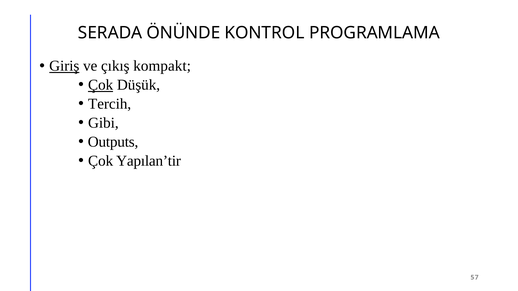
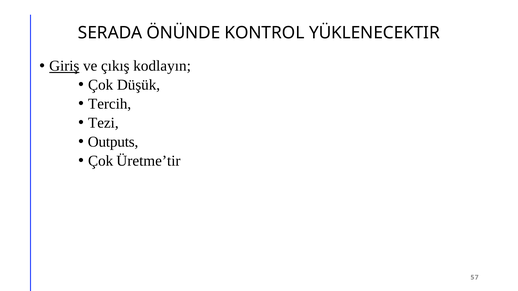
PROGRAMLAMA: PROGRAMLAMA -> YÜKLENECEKTIR
kompakt: kompakt -> kodlayın
Çok at (101, 85) underline: present -> none
Gibi: Gibi -> Tezi
Yapılan’tir: Yapılan’tir -> Üretme’tir
